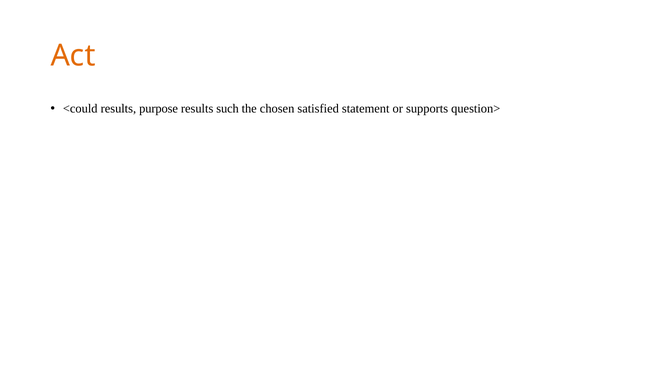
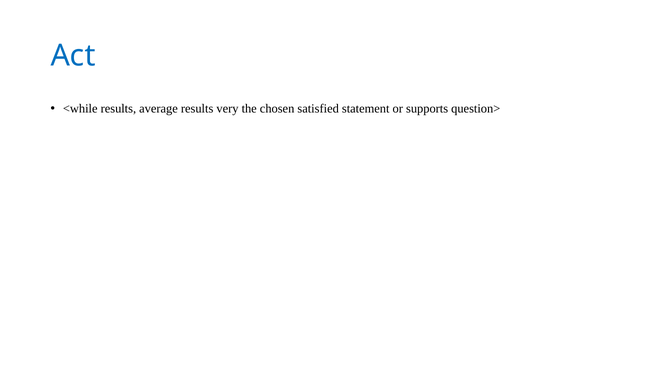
Act colour: orange -> blue
<could: <could -> <while
purpose: purpose -> average
such: such -> very
